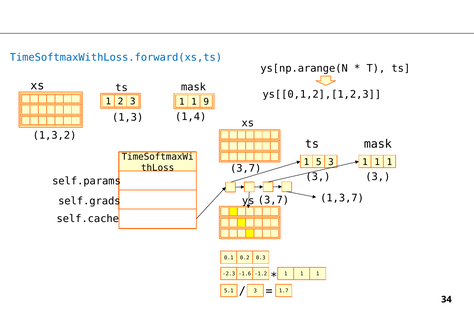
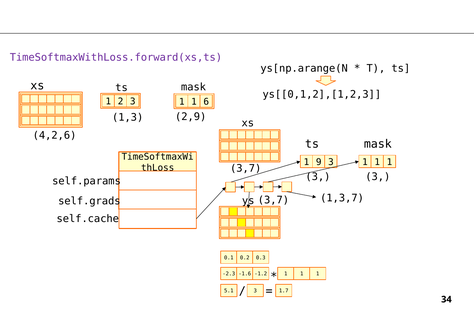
TimeSoftmaxWithLoss.forward(xs,ts colour: blue -> purple
9: 9 -> 6
1,4: 1,4 -> 2,9
1,3,2: 1,3,2 -> 4,2,6
5: 5 -> 9
